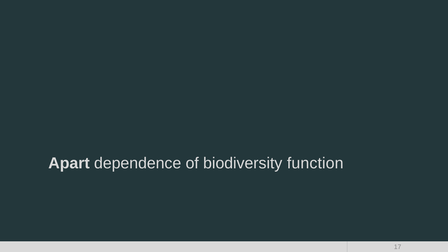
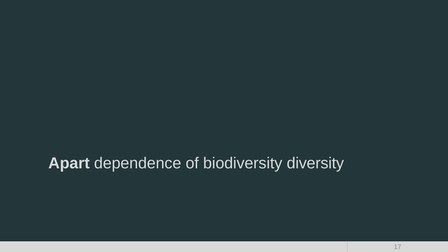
function: function -> diversity
